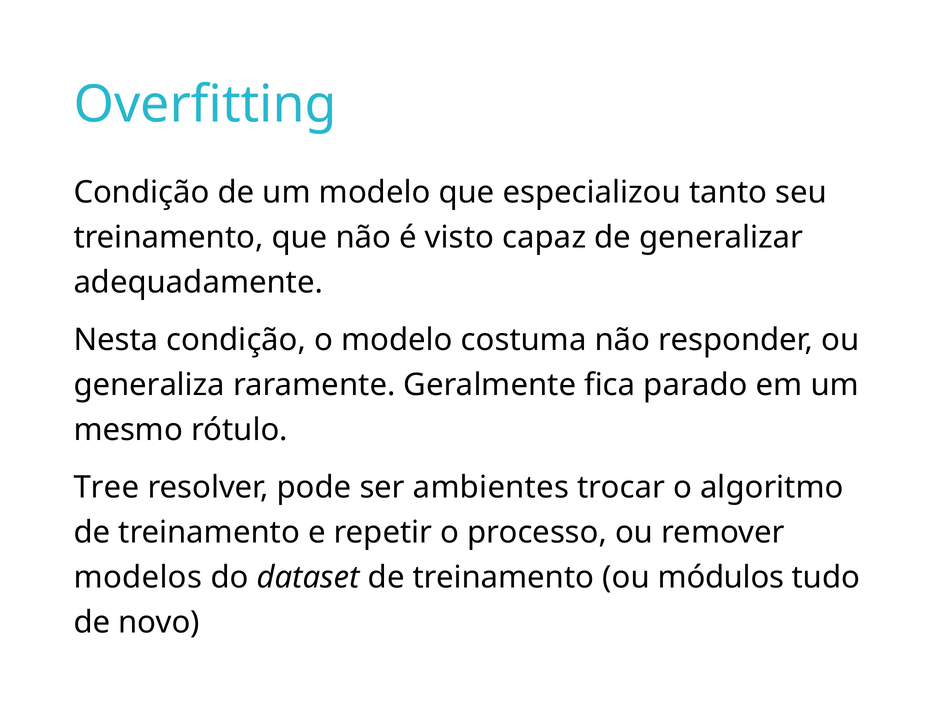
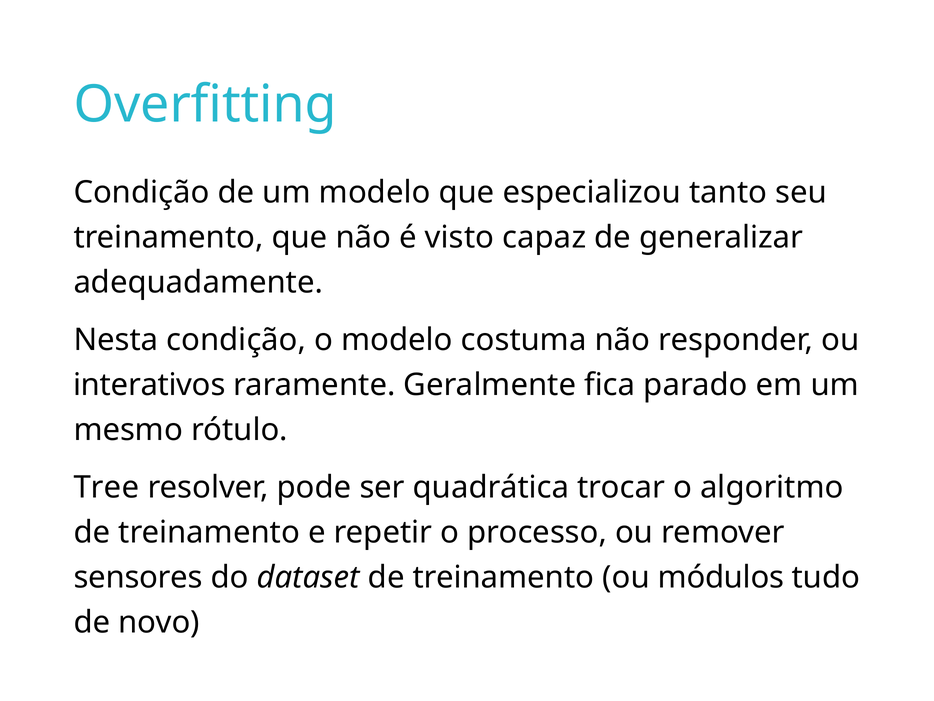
generaliza: generaliza -> interativos
ambientes: ambientes -> quadrática
modelos: modelos -> sensores
